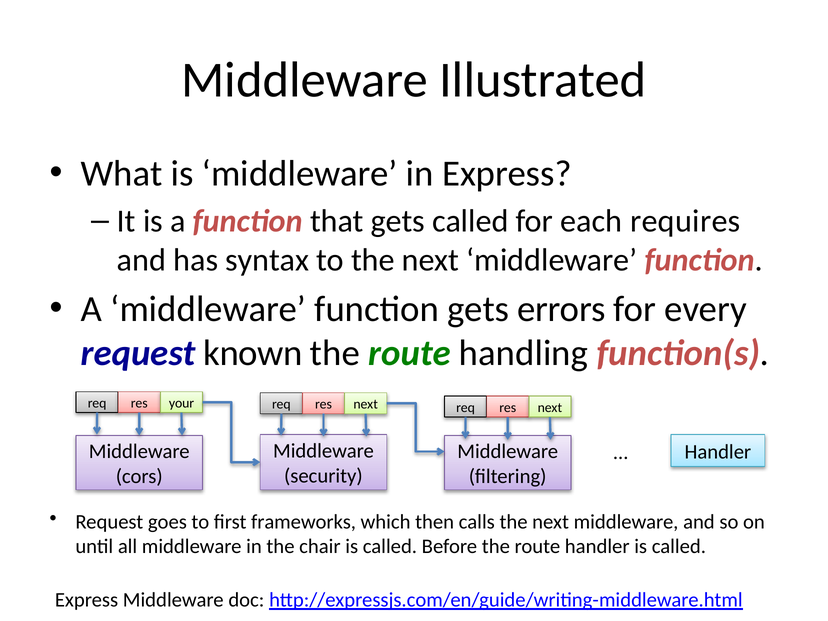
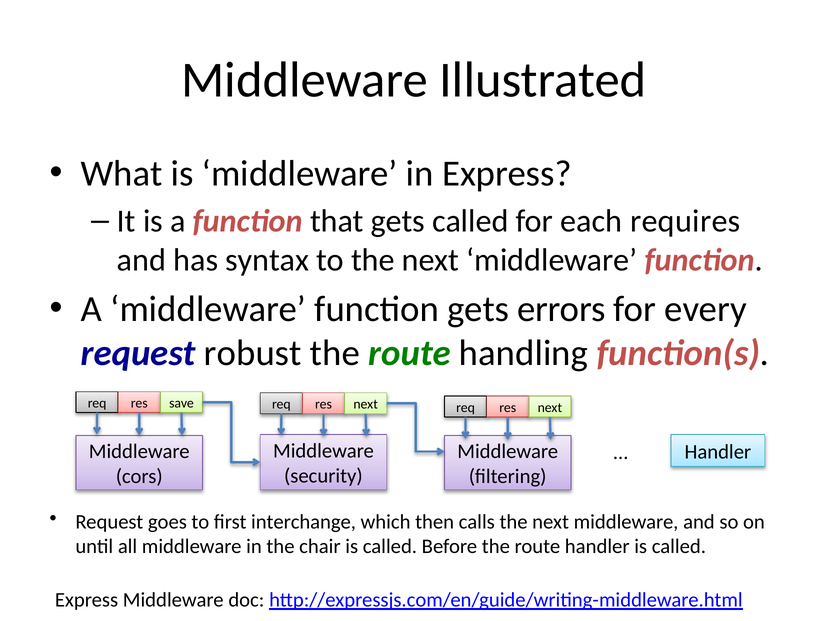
known: known -> robust
your: your -> save
frameworks: frameworks -> interchange
